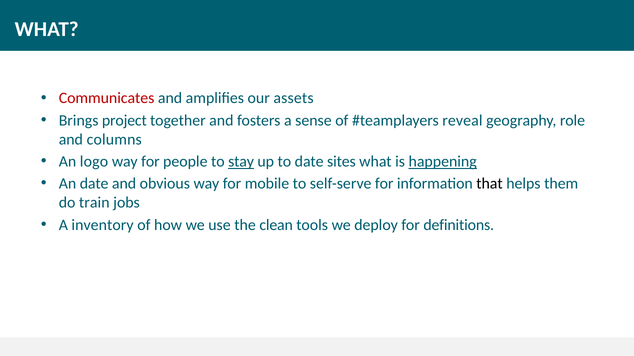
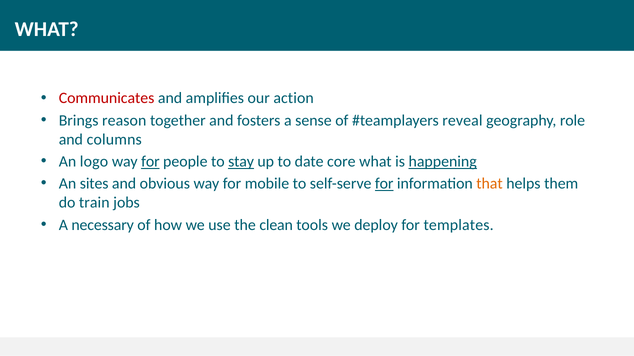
assets: assets -> action
project: project -> reason
for at (150, 162) underline: none -> present
sites: sites -> core
An date: date -> sites
for at (384, 184) underline: none -> present
that colour: black -> orange
inventory: inventory -> necessary
definitions: definitions -> templates
